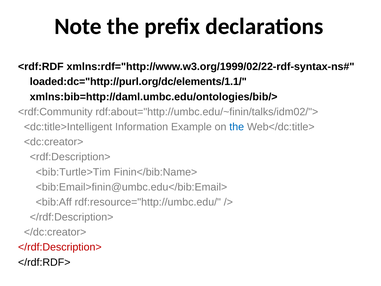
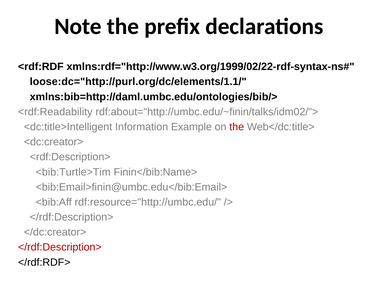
loaded:dc="http://purl.org/dc/elements/1.1/: loaded:dc="http://purl.org/dc/elements/1.1/ -> loose:dc="http://purl.org/dc/elements/1.1/
<rdf:Community: <rdf:Community -> <rdf:Readability
the at (237, 127) colour: blue -> red
